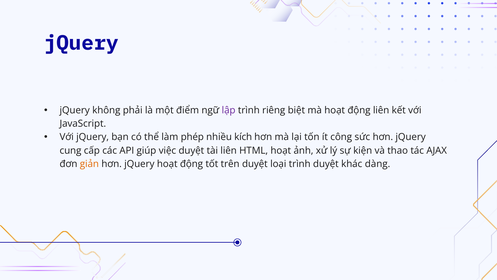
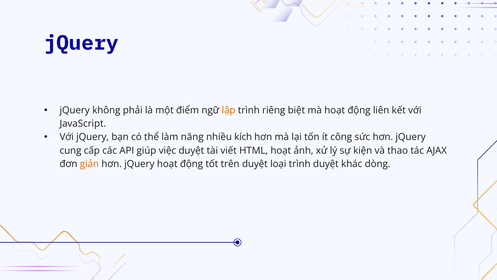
lập colour: purple -> orange
phép: phép -> năng
tài liên: liên -> viết
dàng: dàng -> dòng
